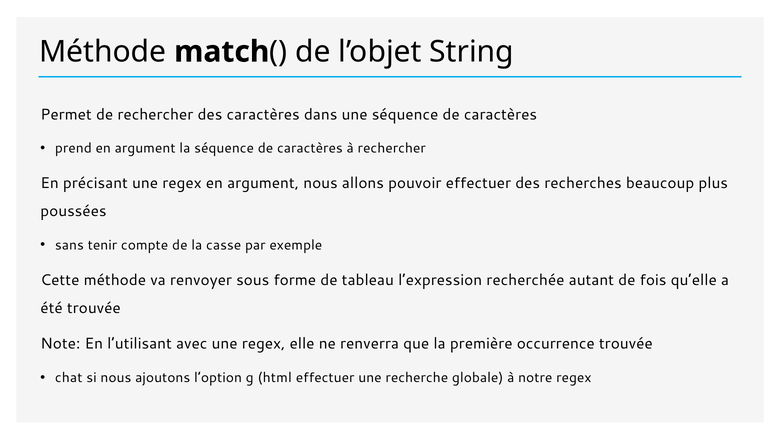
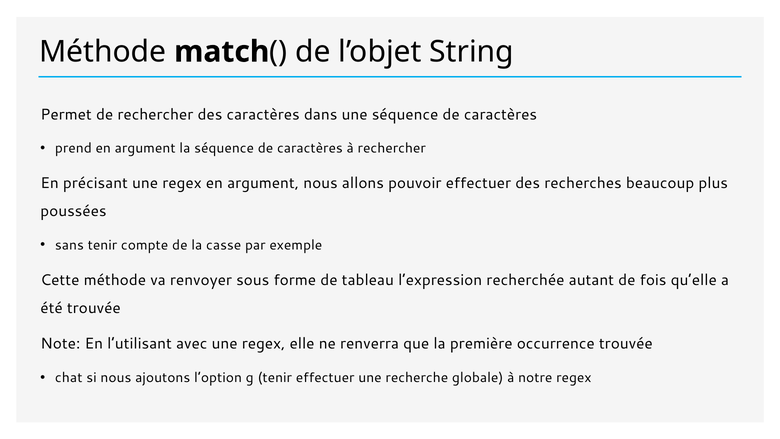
g html: html -> tenir
